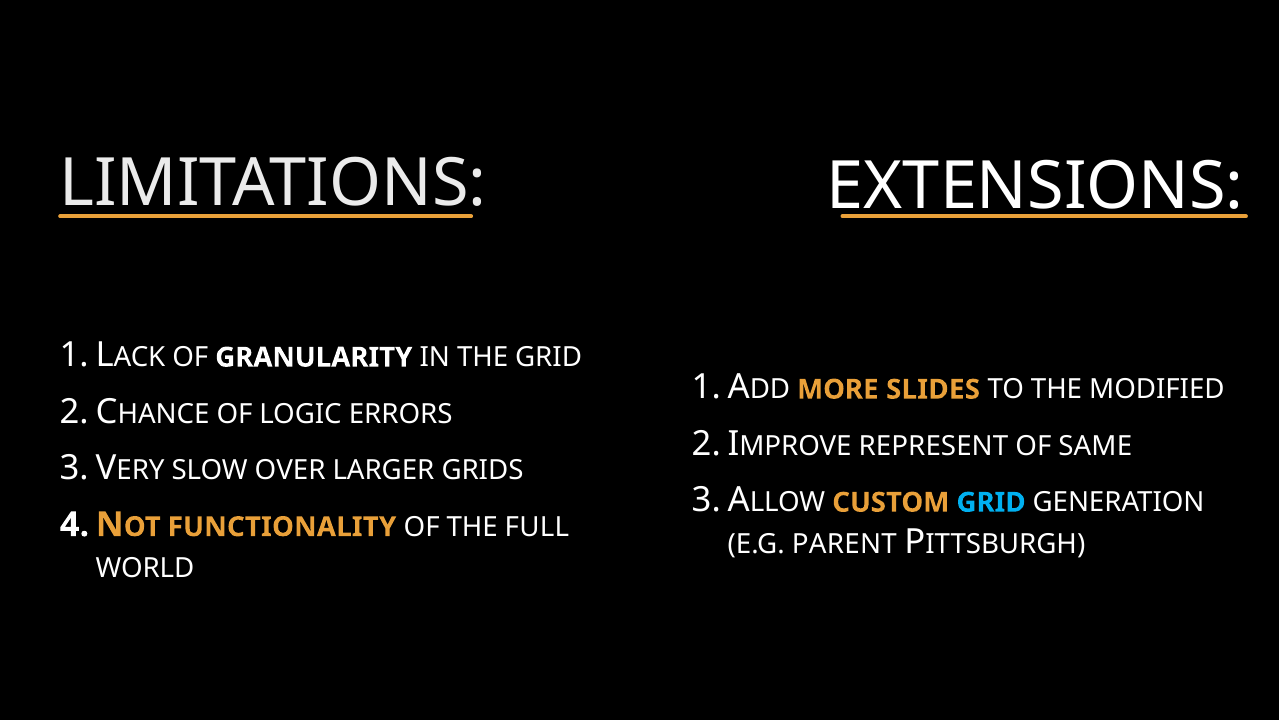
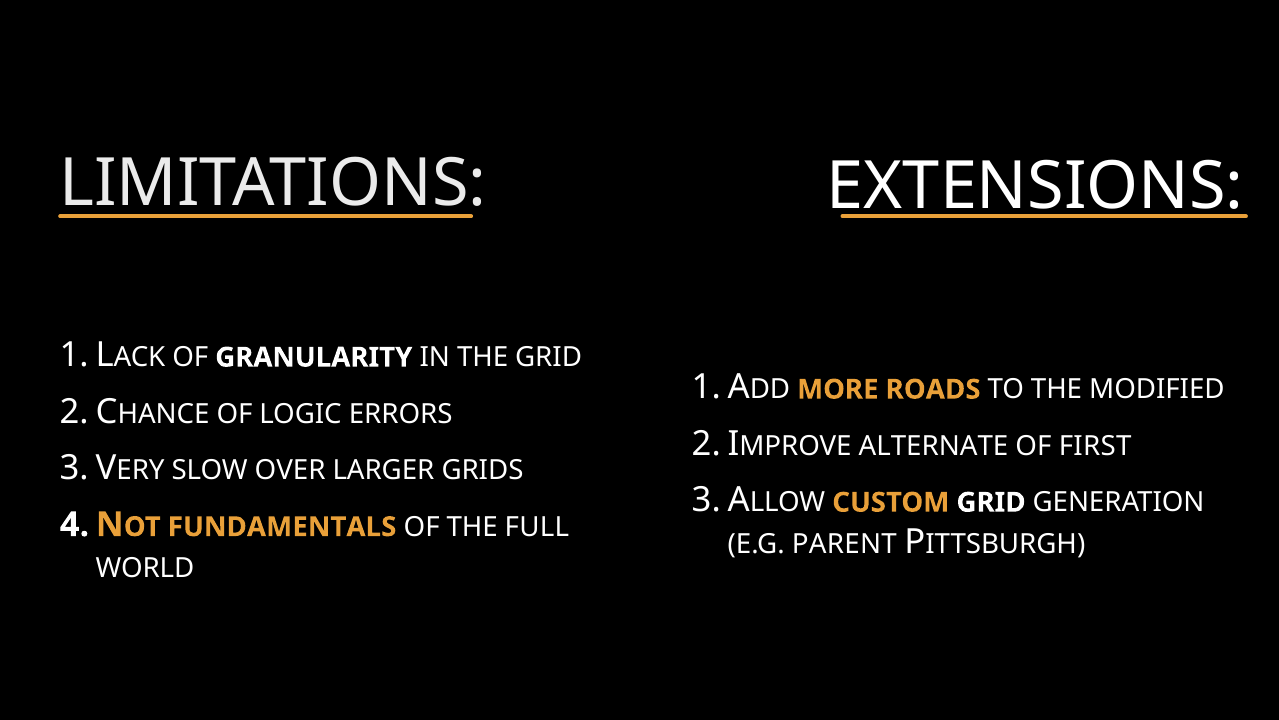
SLIDES: SLIDES -> ROADS
REPRESENT: REPRESENT -> ALTERNATE
SAME: SAME -> FIRST
GRID at (991, 502) colour: light blue -> white
FUNCTIONALITY: FUNCTIONALITY -> FUNDAMENTALS
